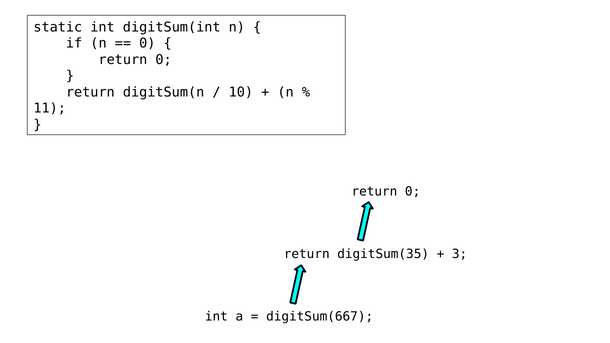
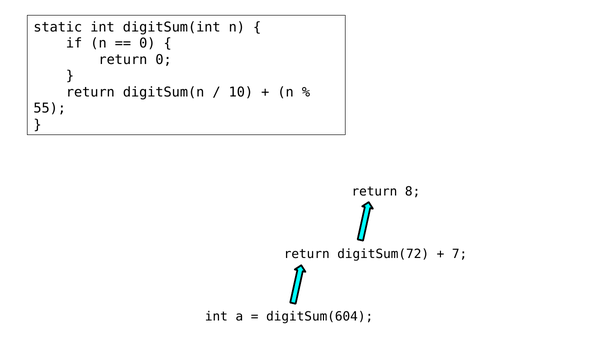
11: 11 -> 55
0 at (413, 192): 0 -> 8
digitSum(35: digitSum(35 -> digitSum(72
3: 3 -> 7
digitSum(667: digitSum(667 -> digitSum(604
